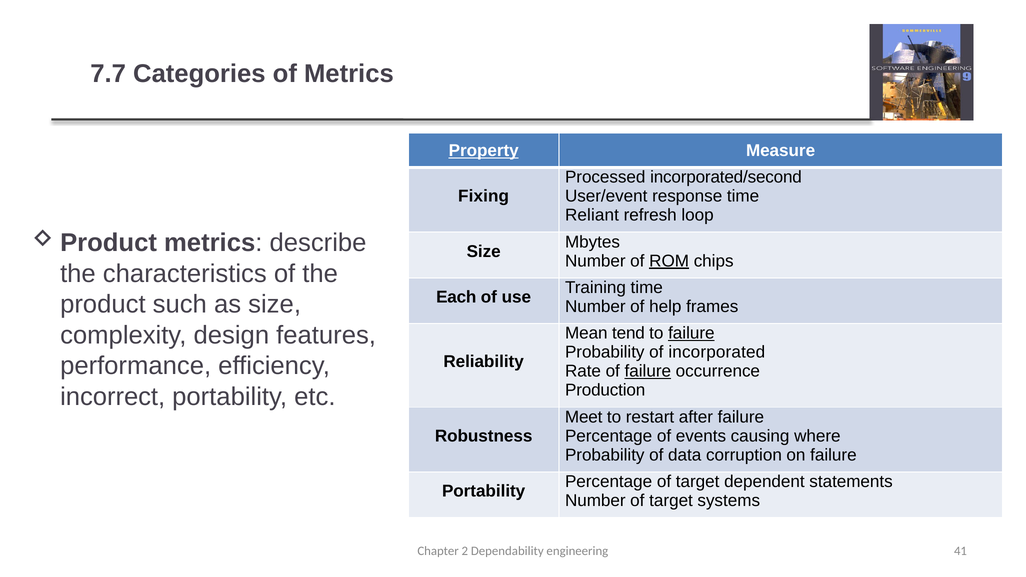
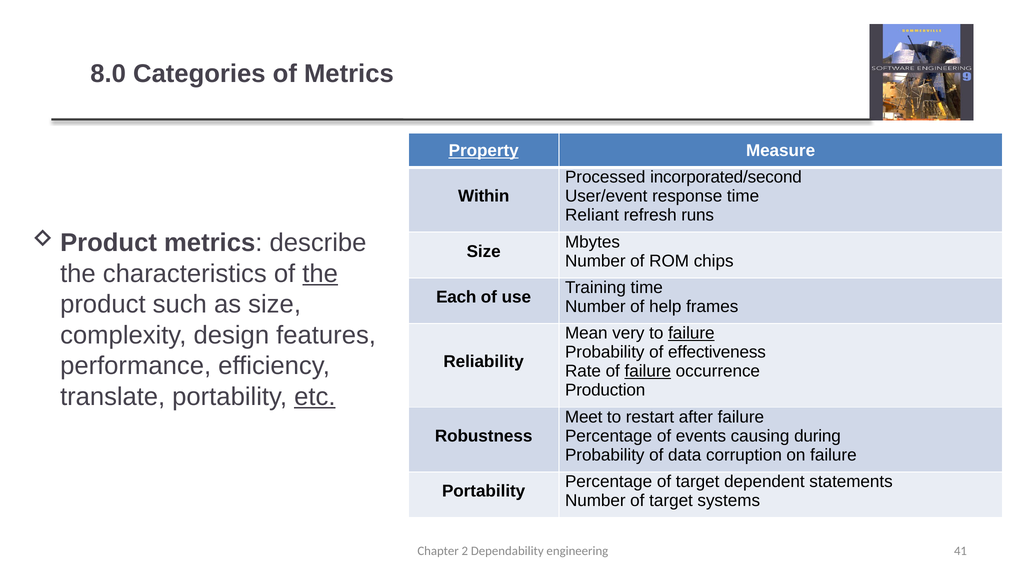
7.7: 7.7 -> 8.0
Fixing: Fixing -> Within
loop: loop -> runs
ROM underline: present -> none
the at (320, 274) underline: none -> present
tend: tend -> very
incorporated: incorporated -> effectiveness
incorrect: incorrect -> translate
etc underline: none -> present
where: where -> during
